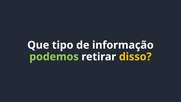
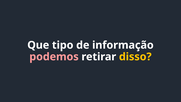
podemos colour: light green -> pink
